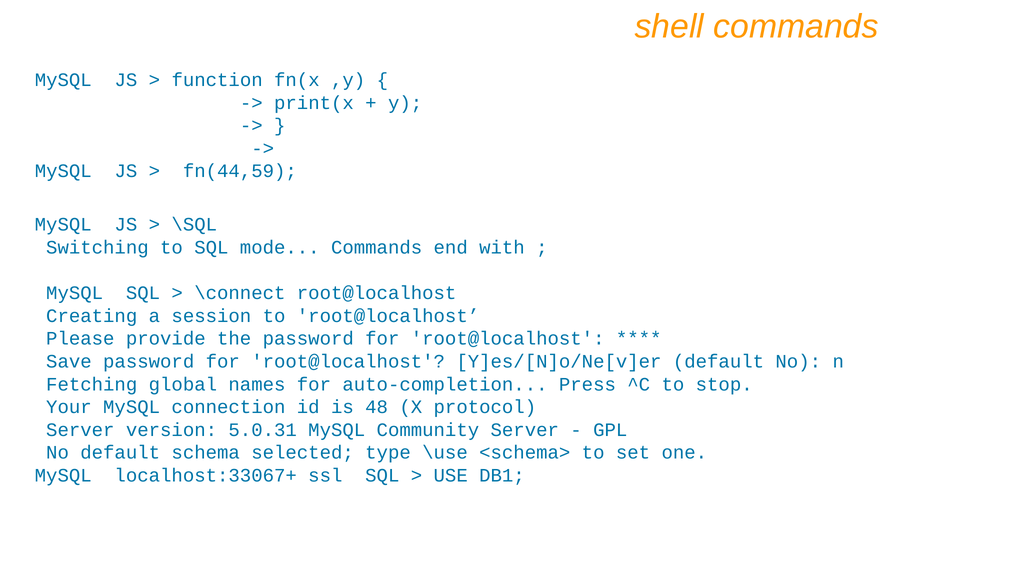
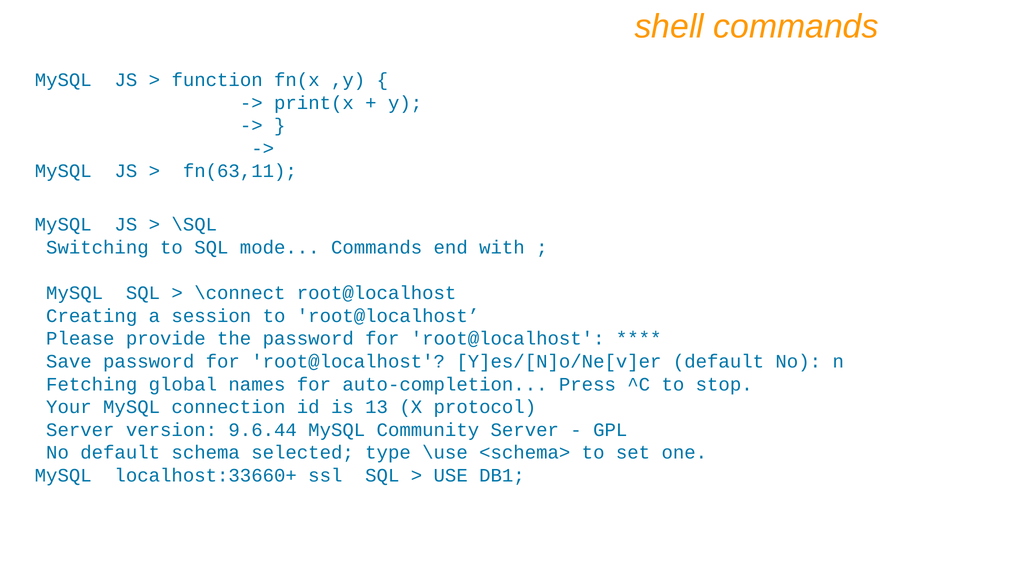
fn(44,59: fn(44,59 -> fn(63,11
48: 48 -> 13
5.0.31: 5.0.31 -> 9.6.44
localhost:33067+: localhost:33067+ -> localhost:33660+
